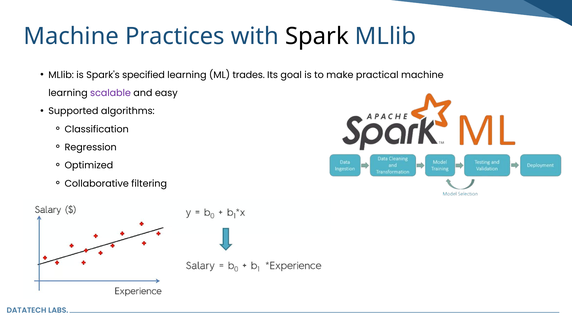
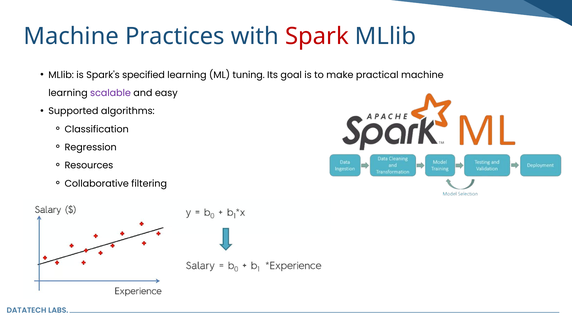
Spark colour: black -> red
trades: trades -> tuning
Optimized: Optimized -> Resources
